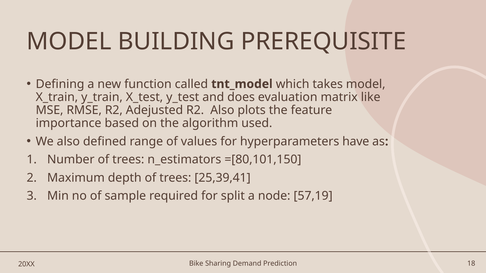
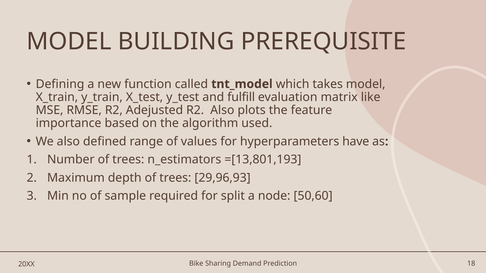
does: does -> fulfill
=[80,101,150: =[80,101,150 -> =[13,801,193
25,39,41: 25,39,41 -> 29,96,93
57,19: 57,19 -> 50,60
